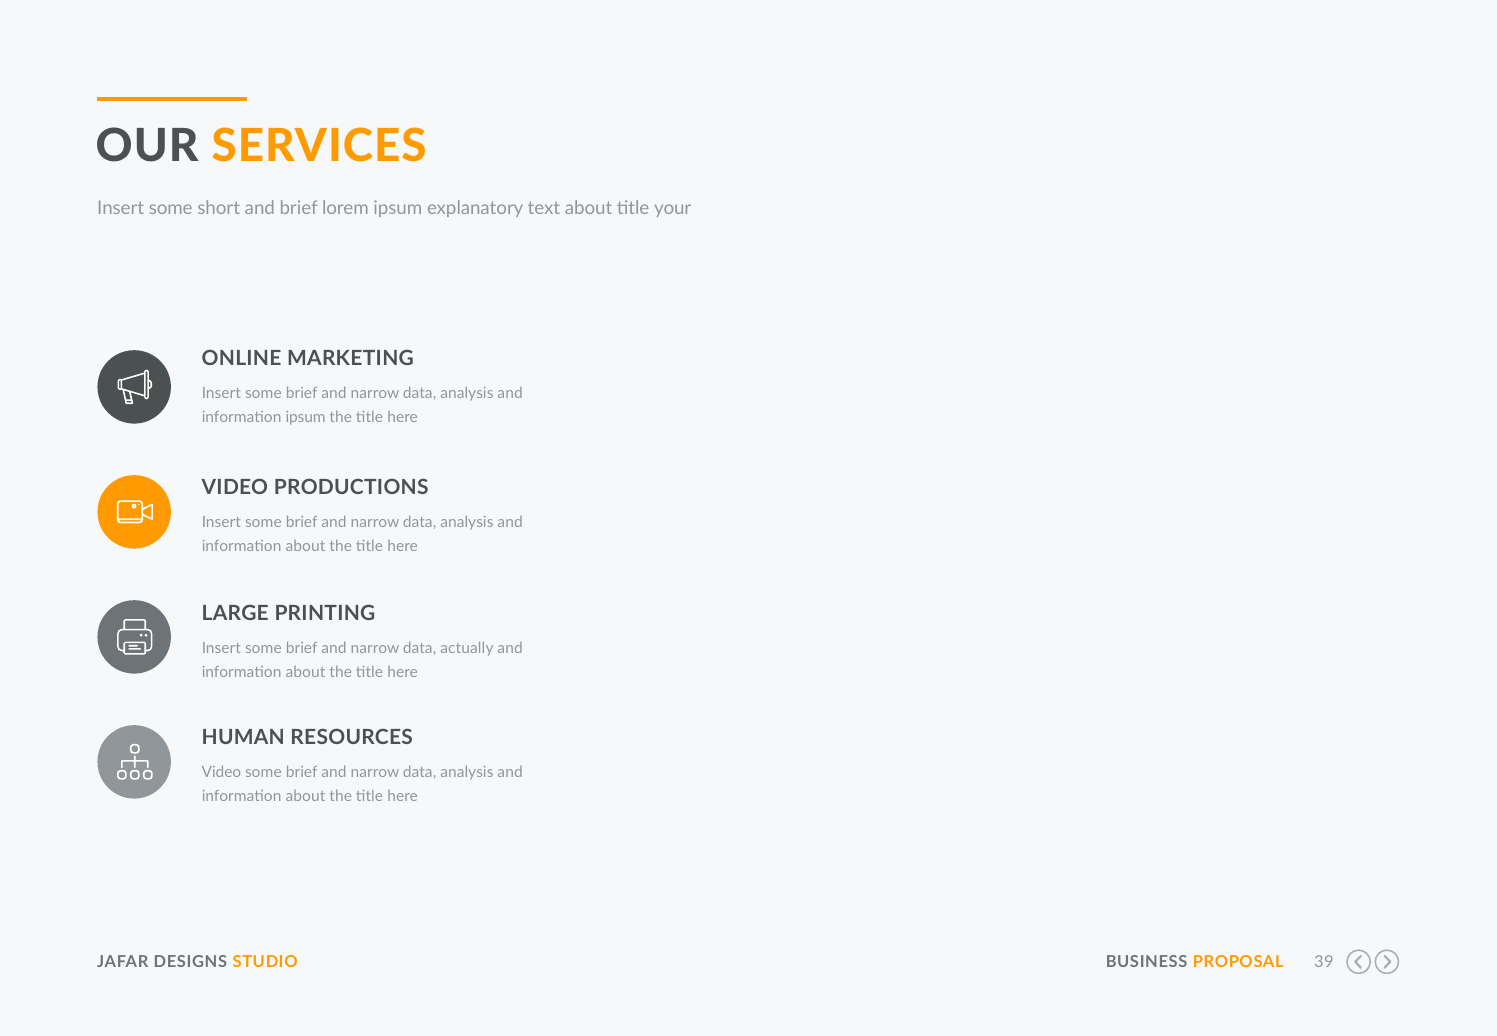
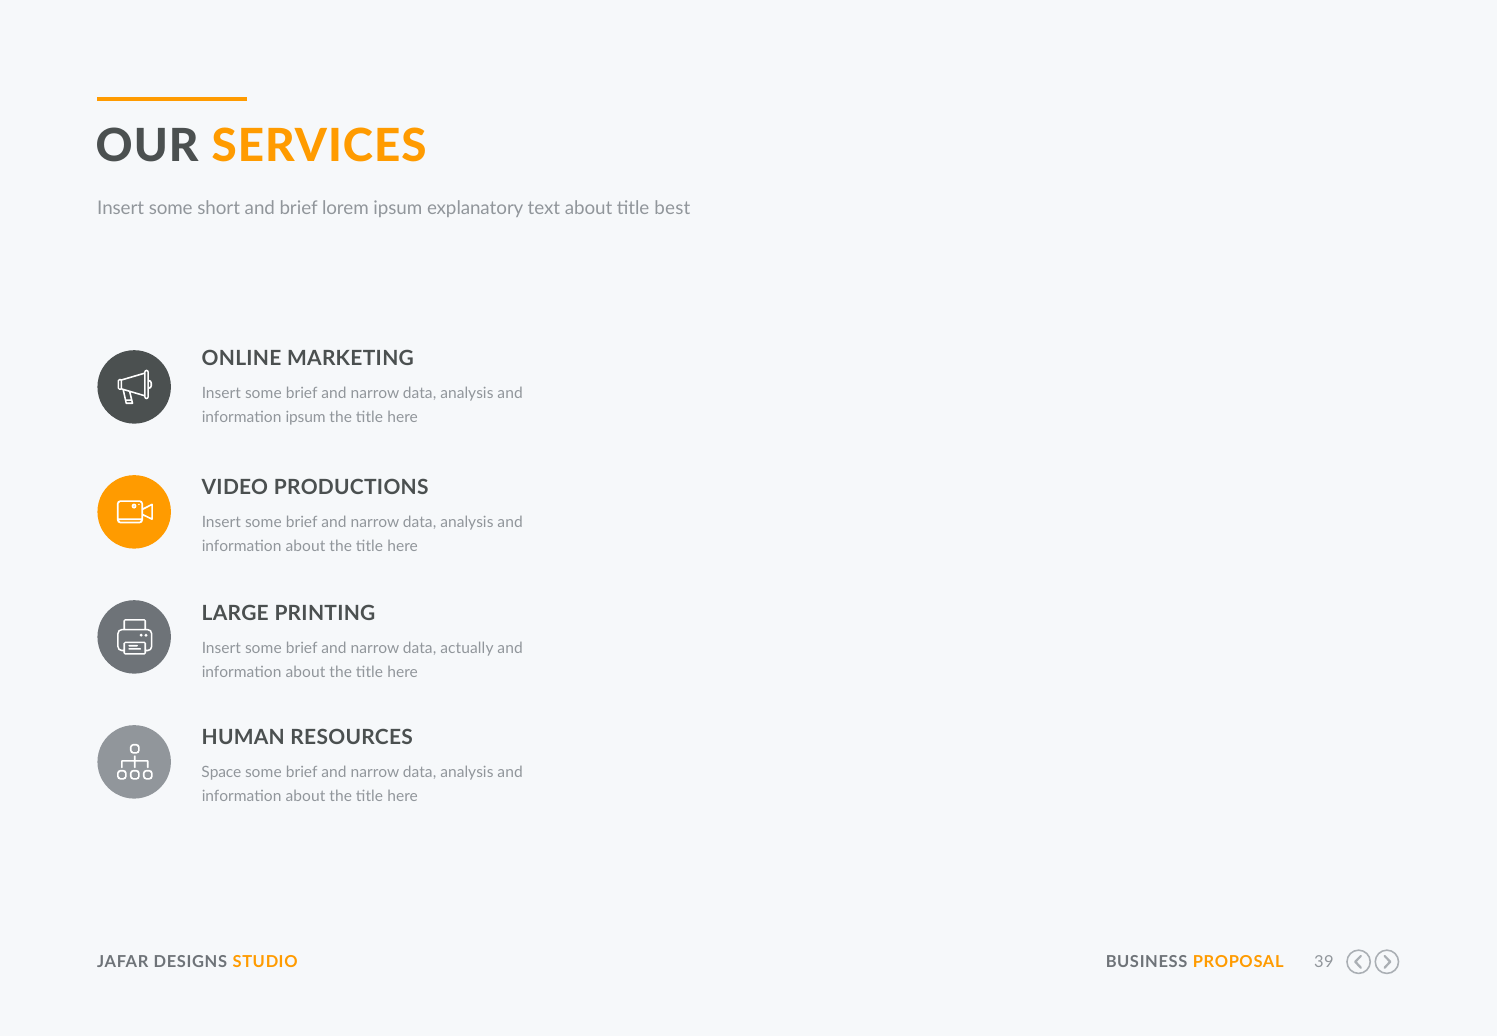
your: your -> best
Video at (221, 772): Video -> Space
